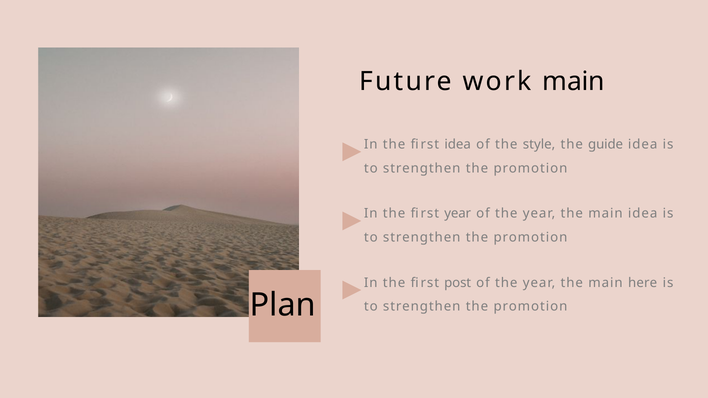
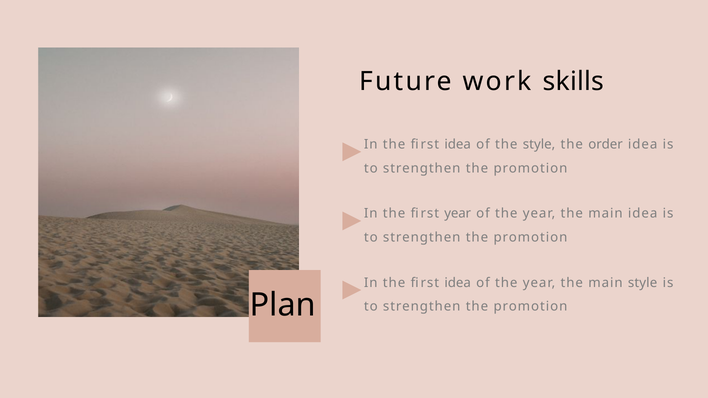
work main: main -> skills
guide: guide -> order
post at (458, 283): post -> idea
main here: here -> style
